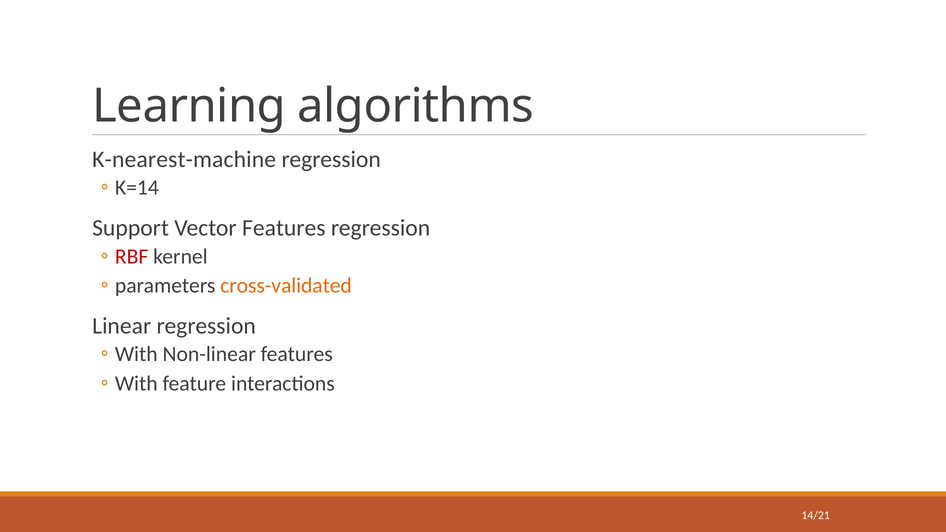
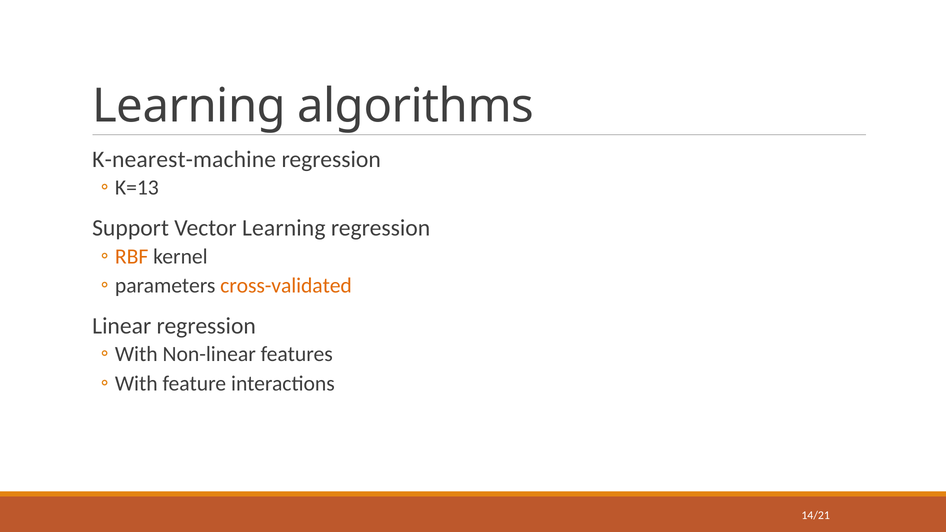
K=14: K=14 -> K=13
Vector Features: Features -> Learning
RBF colour: red -> orange
